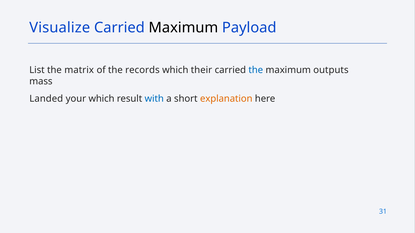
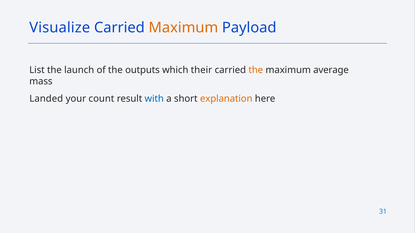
Maximum at (183, 28) colour: black -> orange
matrix: matrix -> launch
records: records -> outputs
the at (256, 70) colour: blue -> orange
outputs: outputs -> average
your which: which -> count
